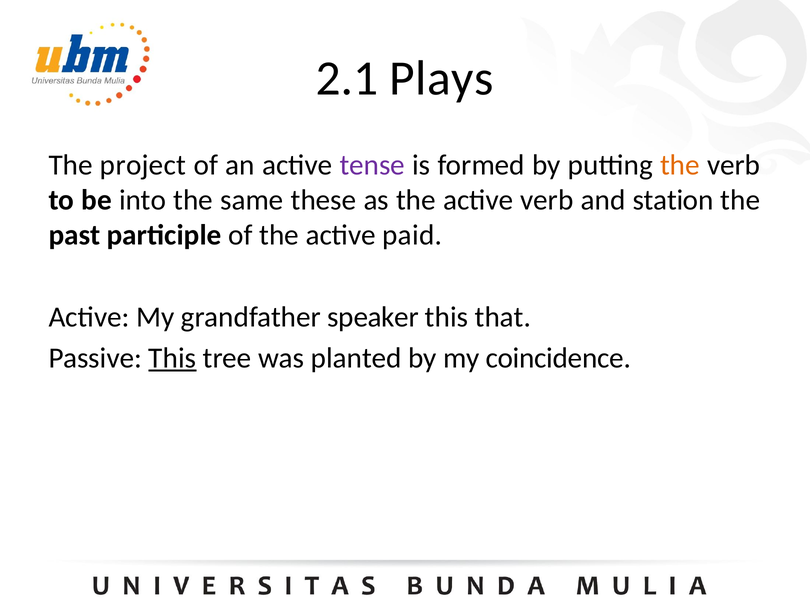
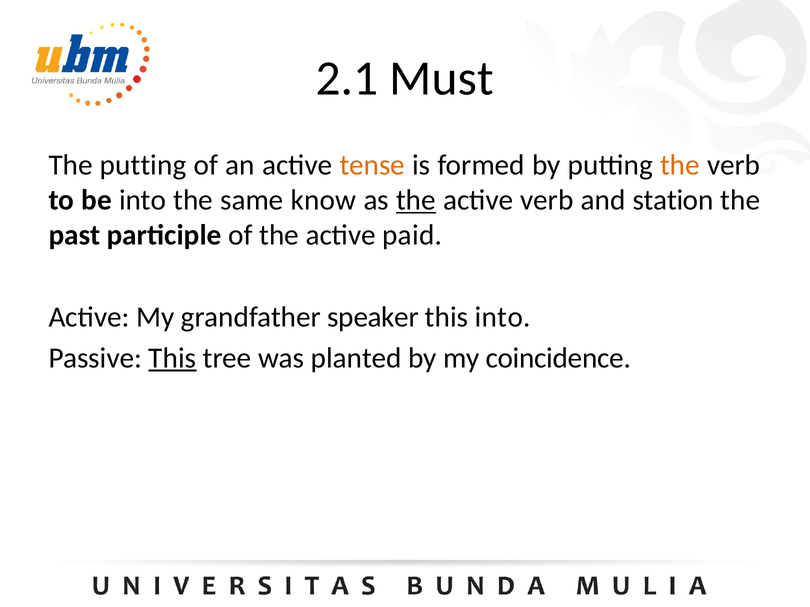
Plays: Plays -> Must
The project: project -> putting
tense colour: purple -> orange
these: these -> know
the at (416, 200) underline: none -> present
this that: that -> into
